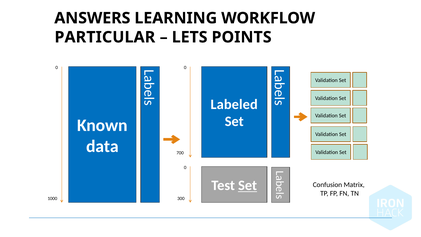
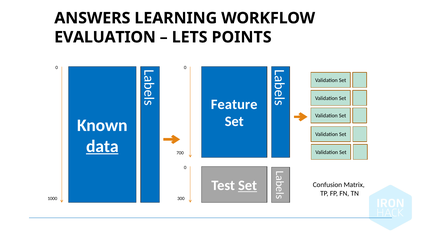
PARTICULAR: PARTICULAR -> EVALUATION
Labeled: Labeled -> Feature
data underline: none -> present
